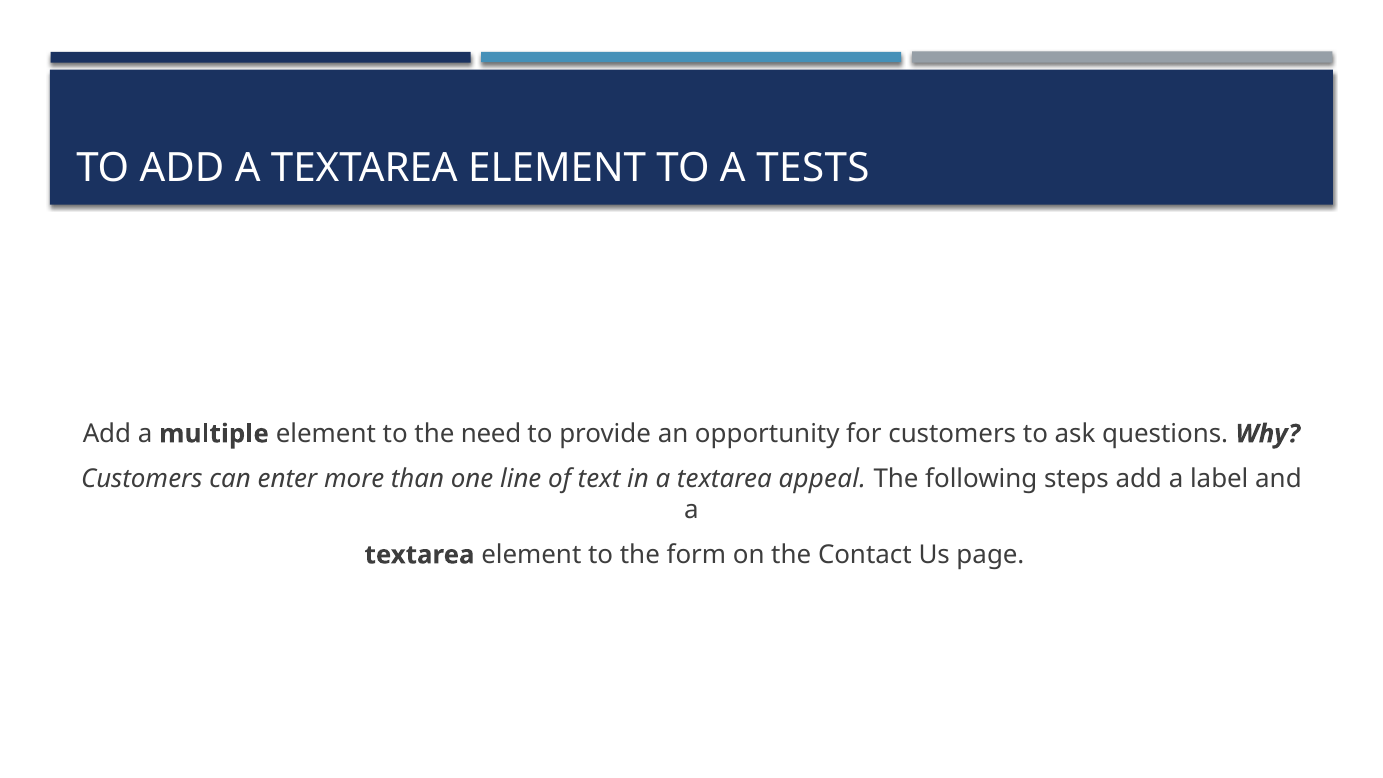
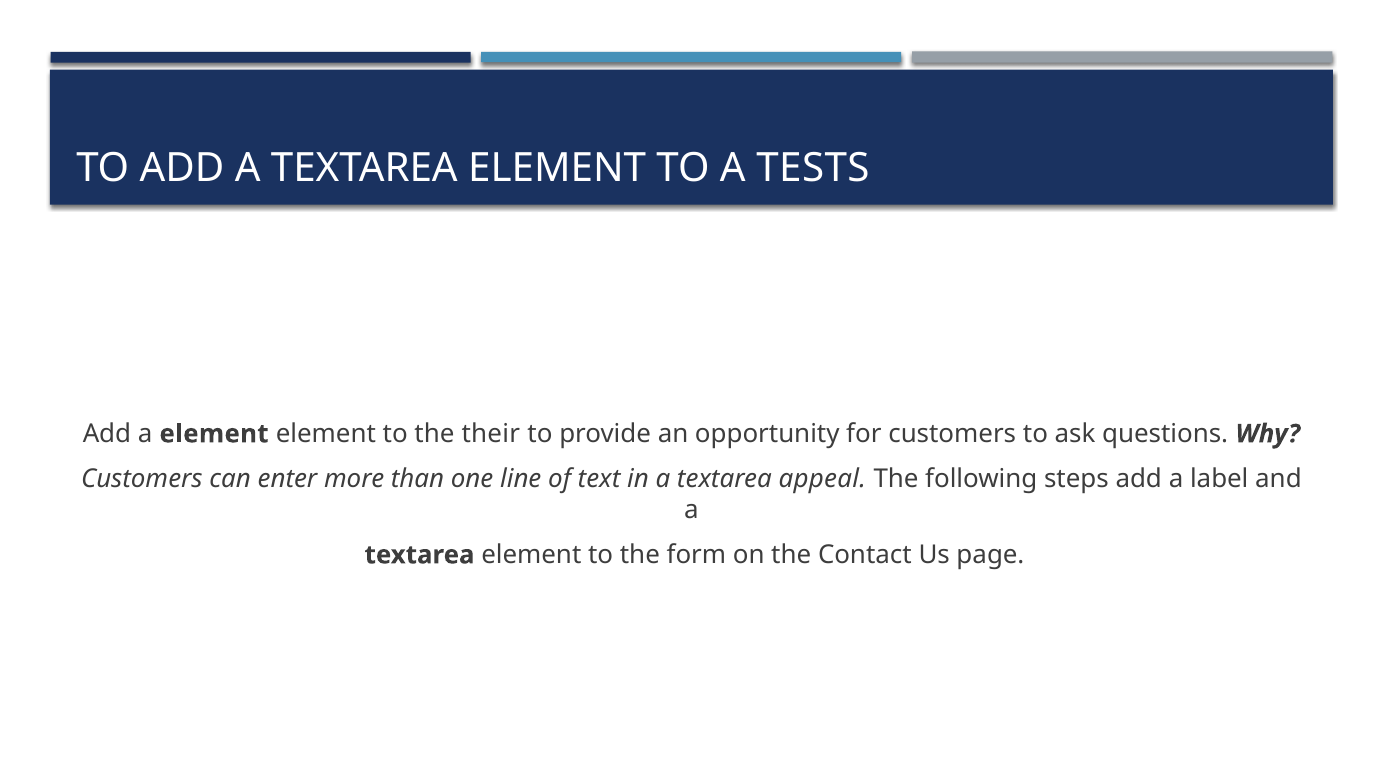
a multiple: multiple -> element
need: need -> their
